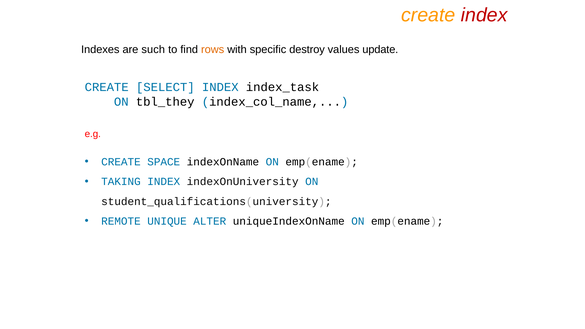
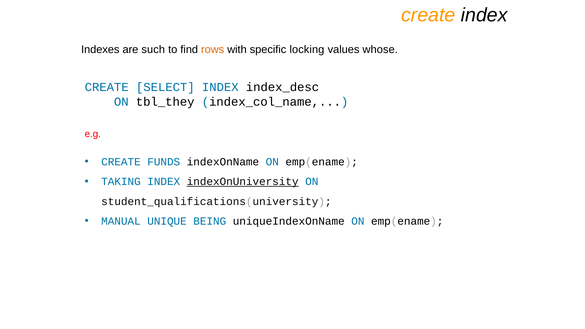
index at (484, 15) colour: red -> black
destroy: destroy -> locking
update: update -> whose
index_task: index_task -> index_desc
SPACE: SPACE -> FUNDS
indexOnUniversity underline: none -> present
REMOTE: REMOTE -> MANUAL
ALTER: ALTER -> BEING
